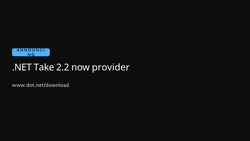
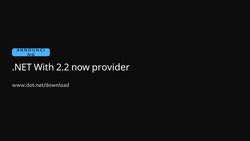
Take: Take -> With
